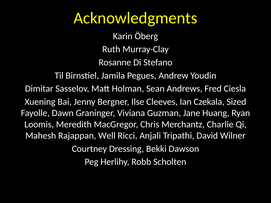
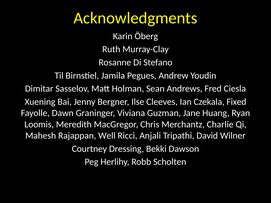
Sized: Sized -> Fixed
